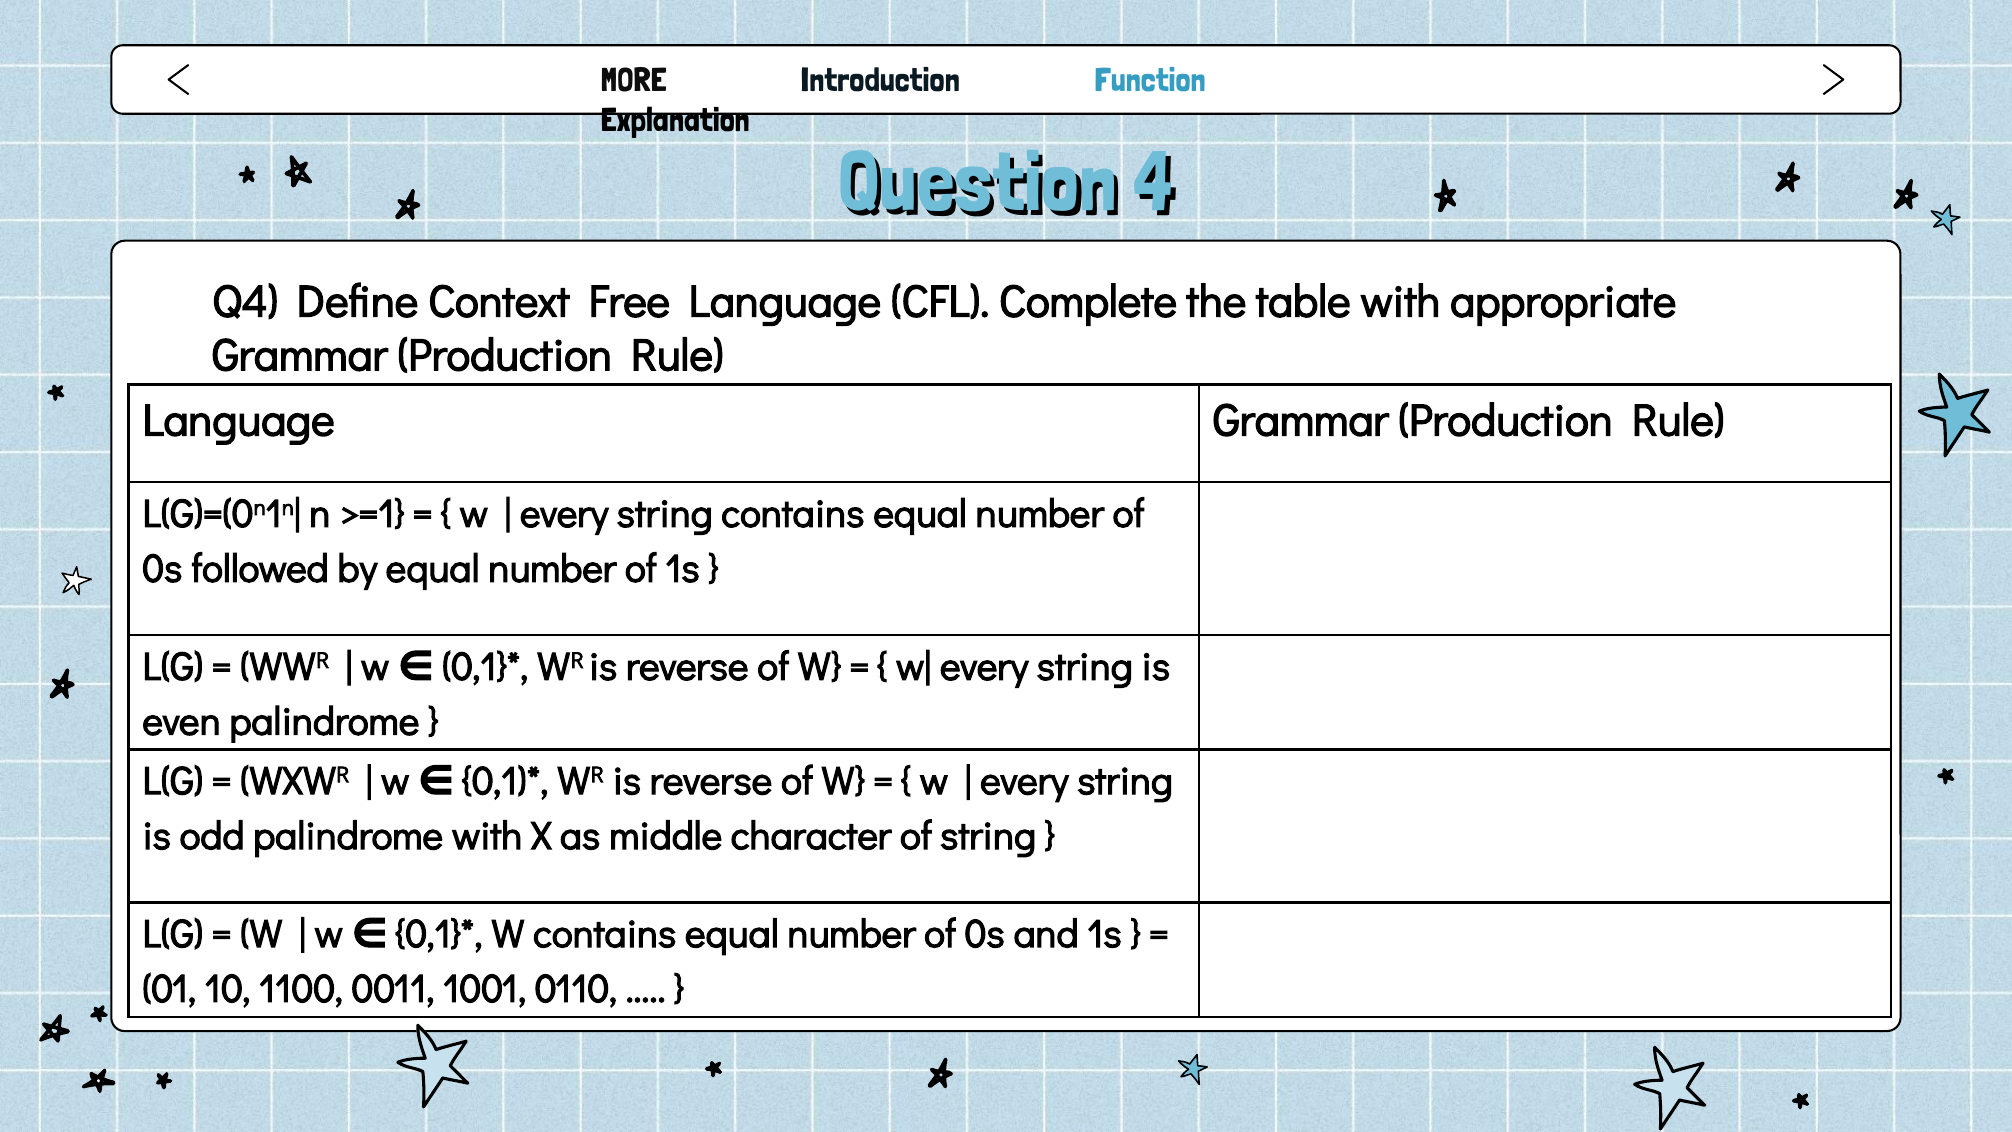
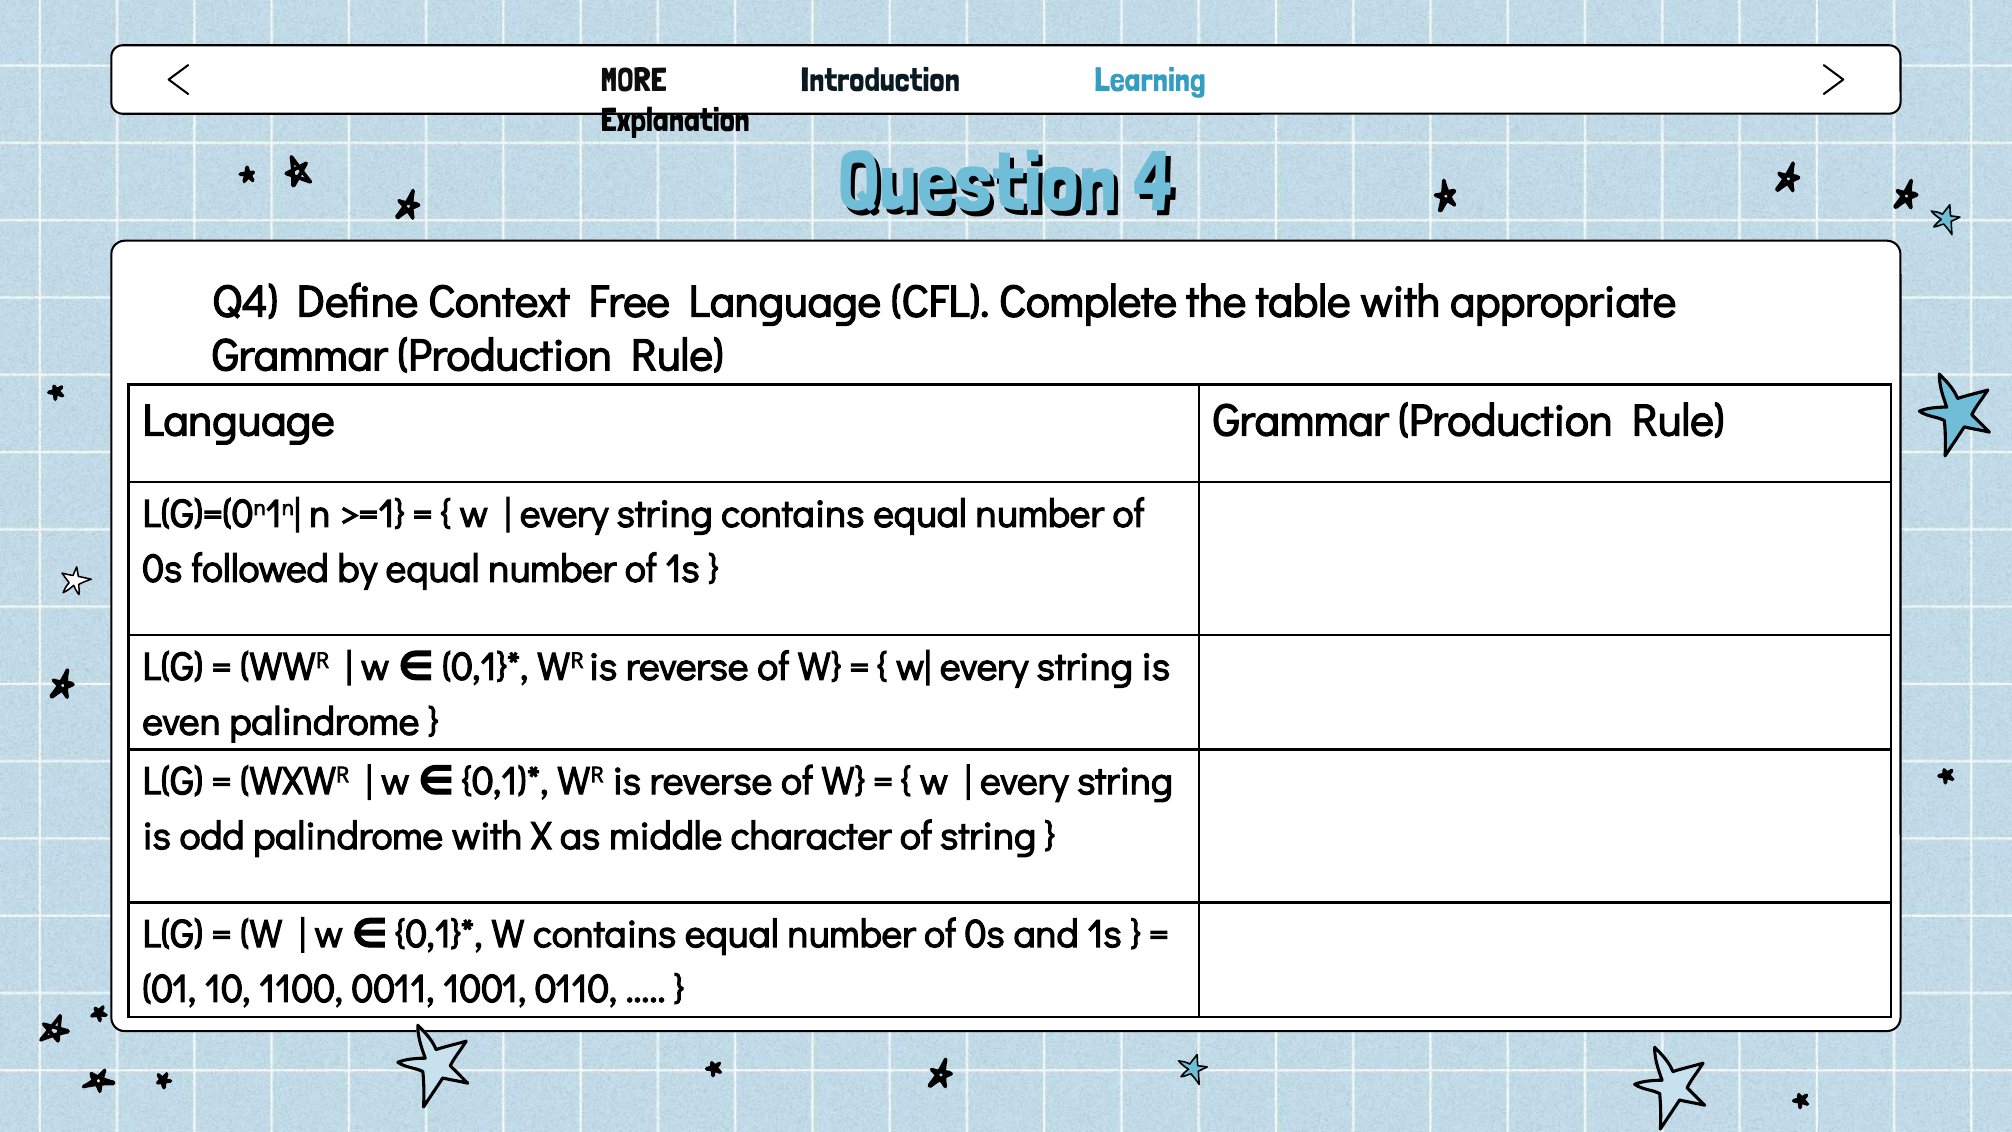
Function: Function -> Learning
